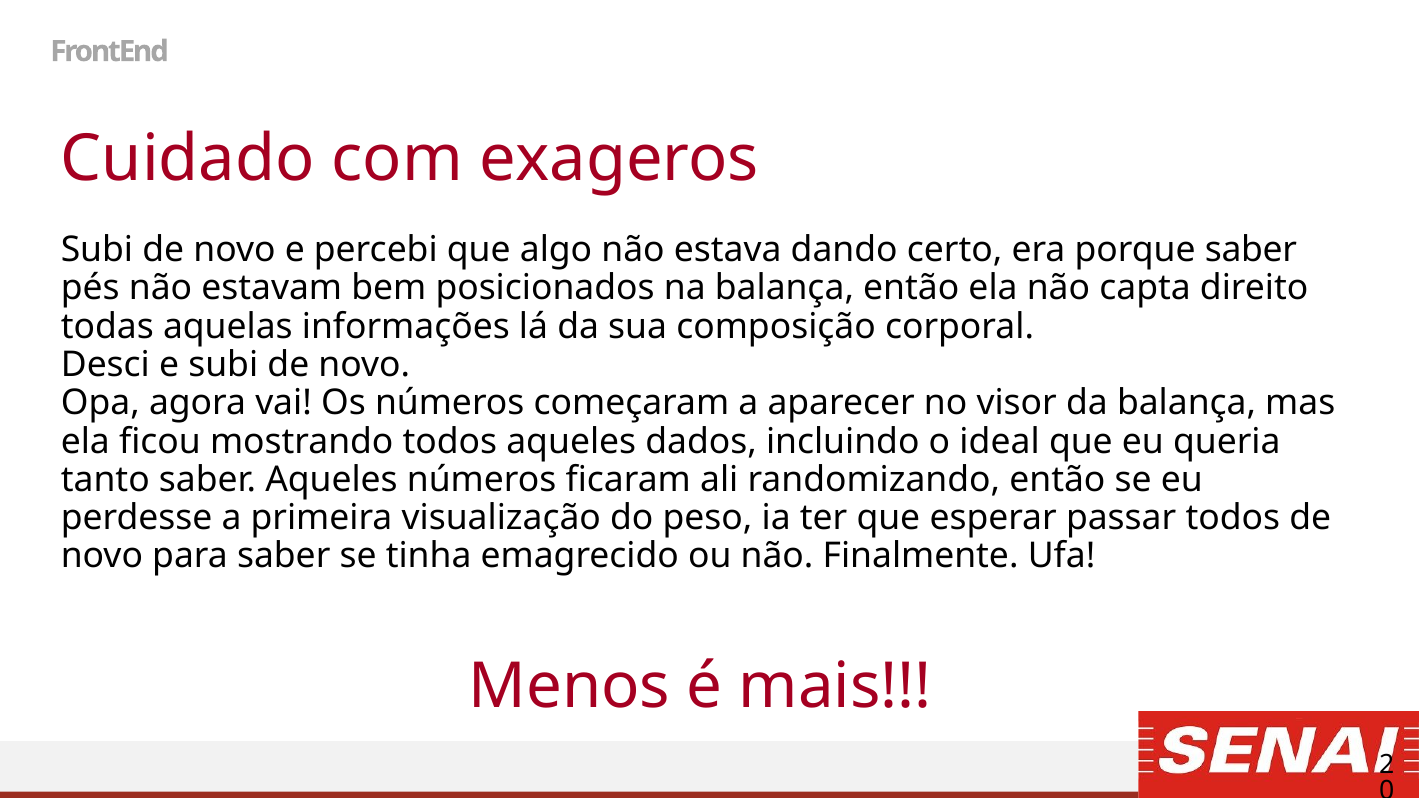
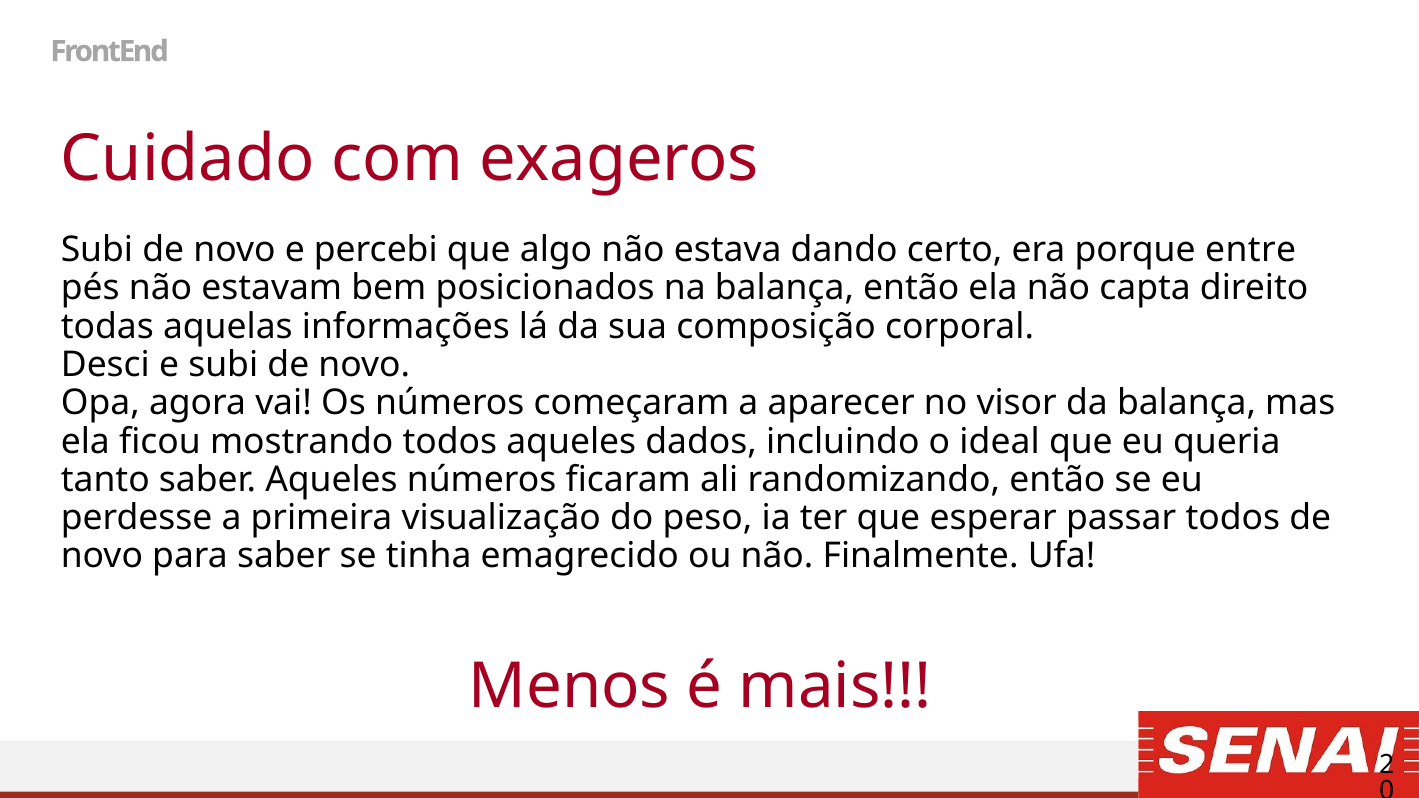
porque saber: saber -> entre
